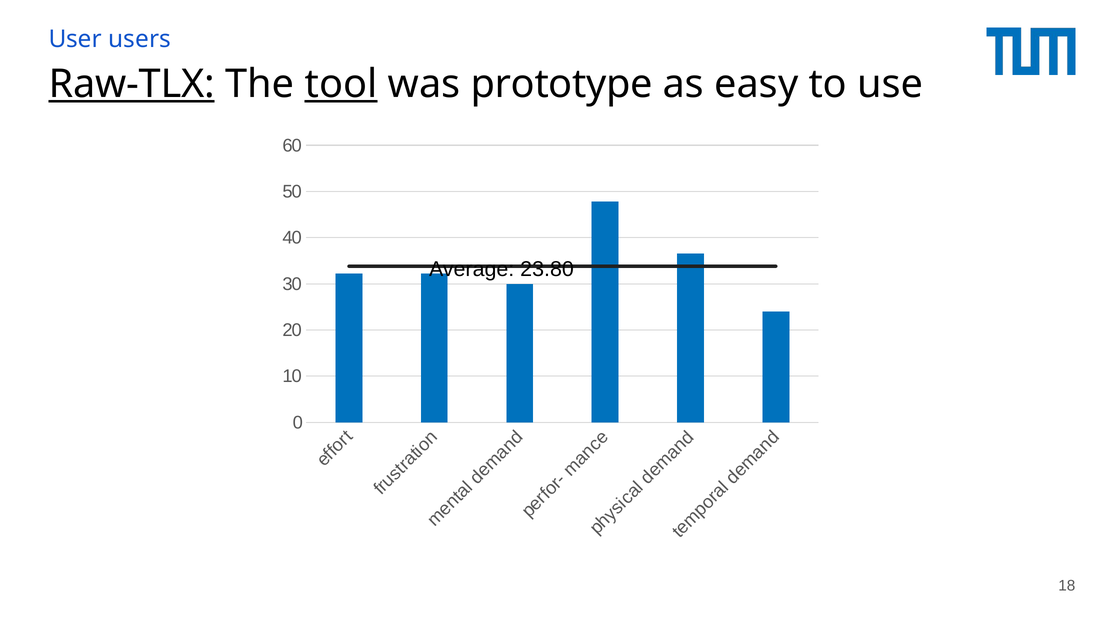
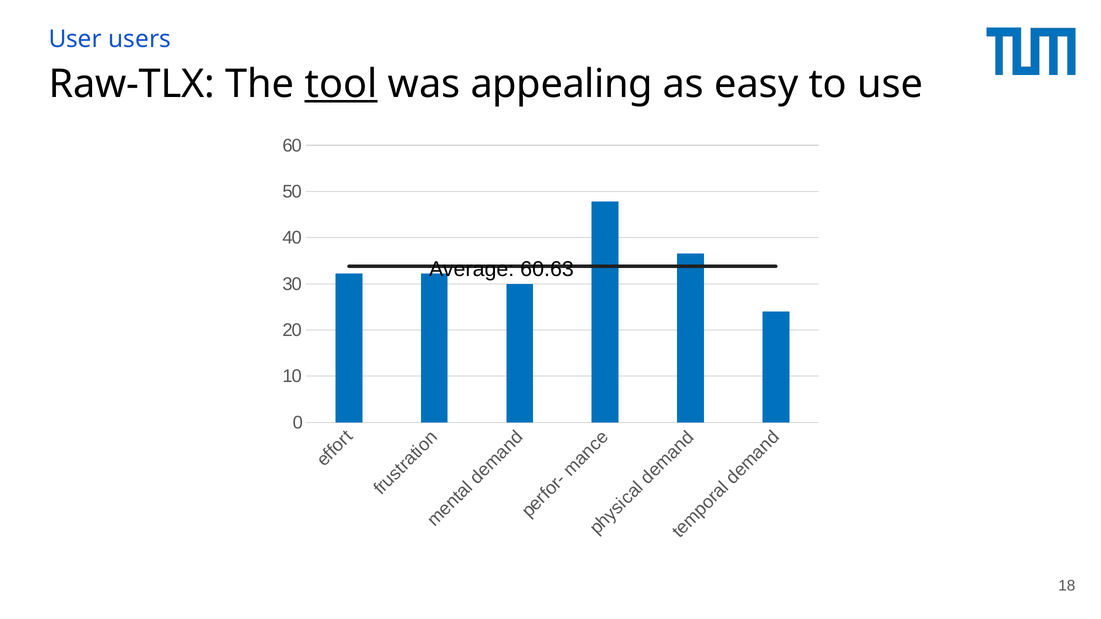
Raw-TLX underline: present -> none
prototype: prototype -> appealing
23.80: 23.80 -> 60.63
